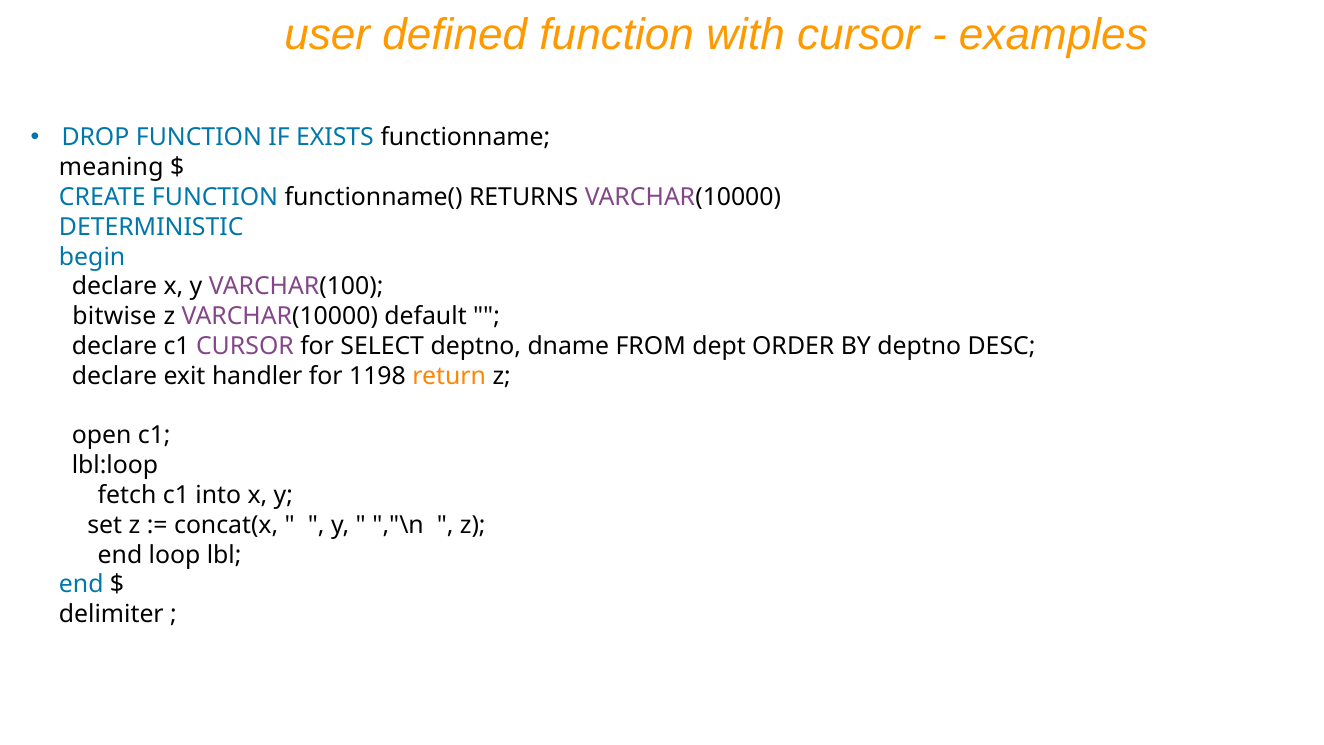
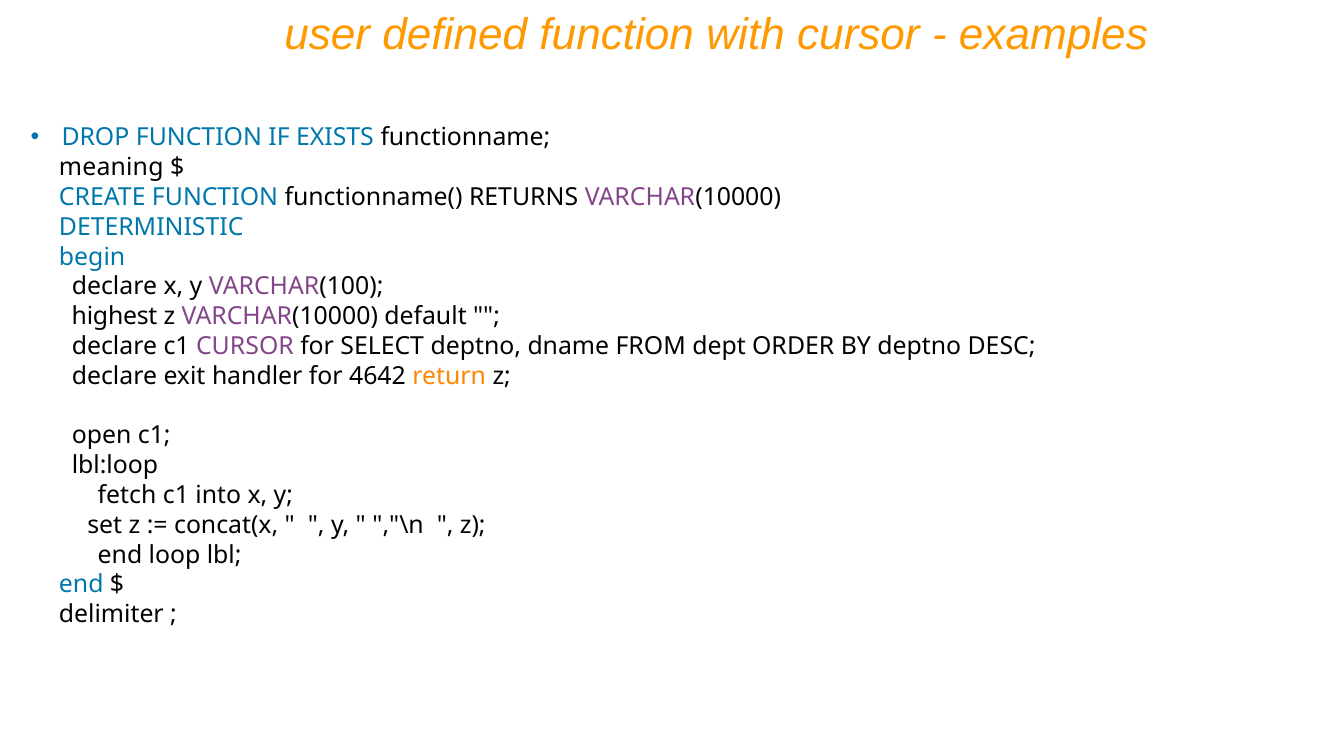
bitwise: bitwise -> highest
1198: 1198 -> 4642
